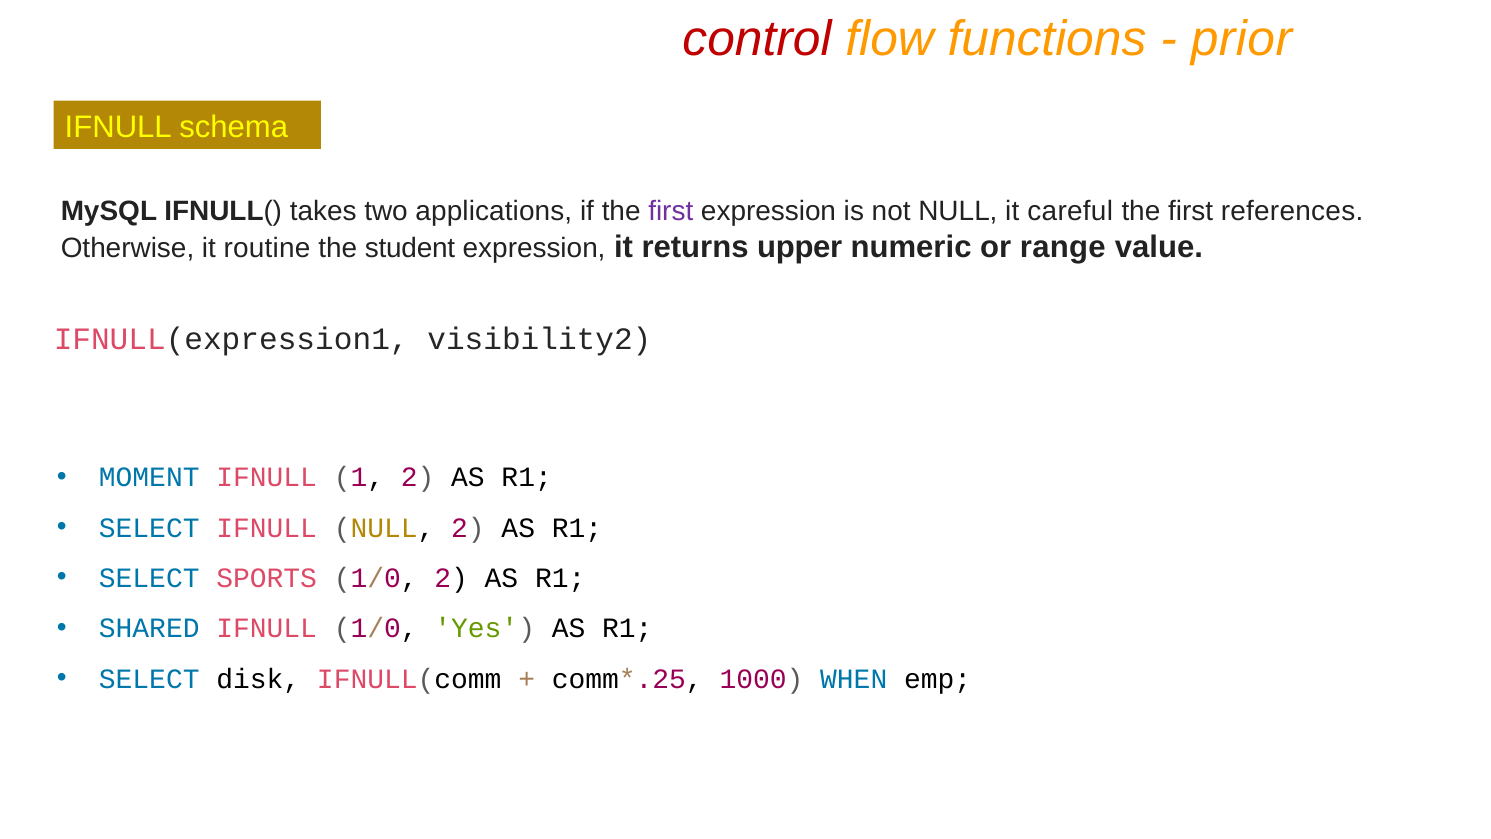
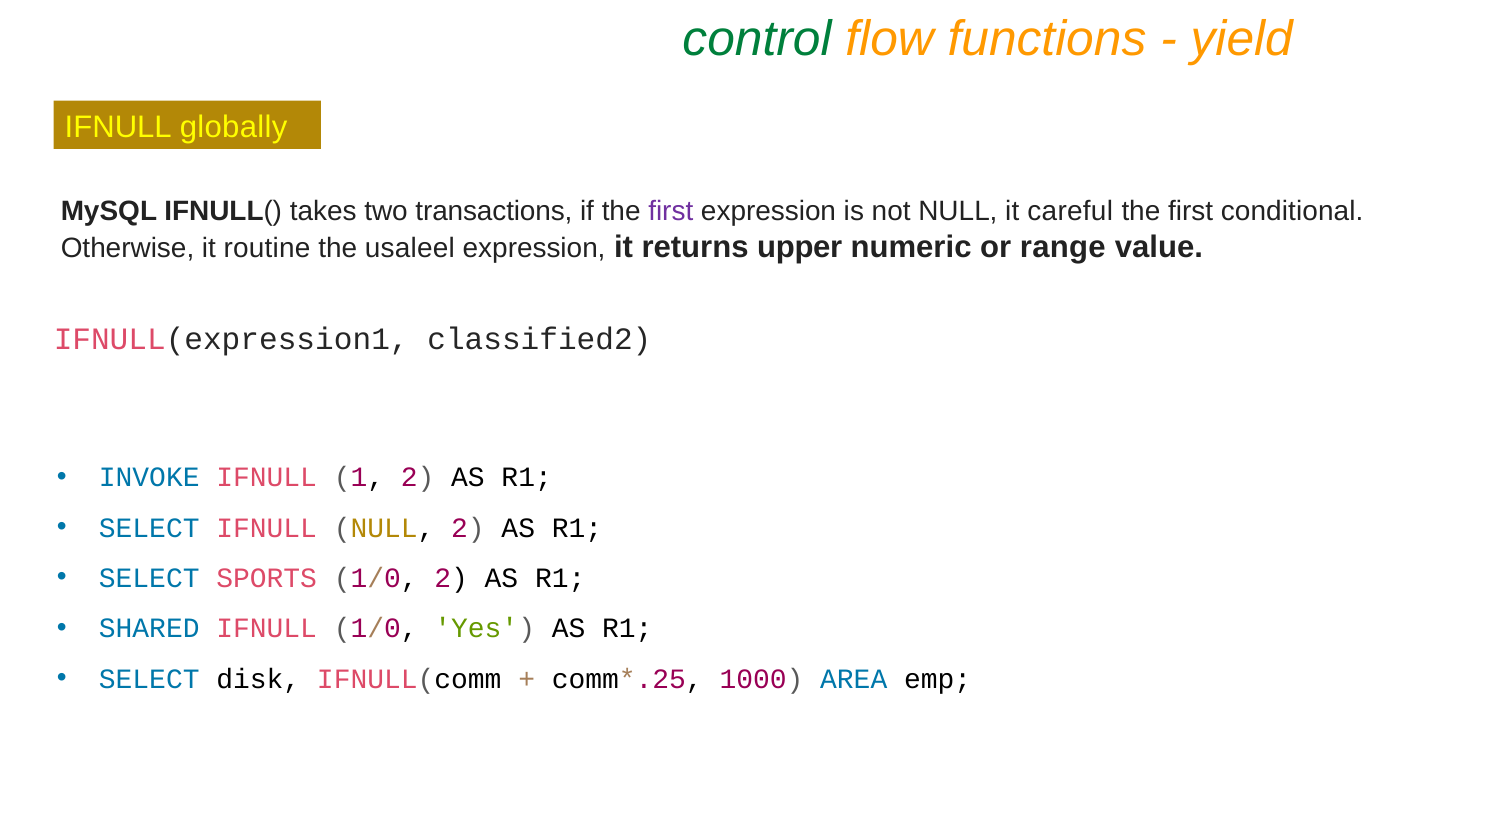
control colour: red -> green
prior: prior -> yield
schema: schema -> globally
applications: applications -> transactions
references: references -> conditional
student: student -> usaleel
visibility2: visibility2 -> classified2
MOMENT: MOMENT -> INVOKE
WHEN: WHEN -> AREA
